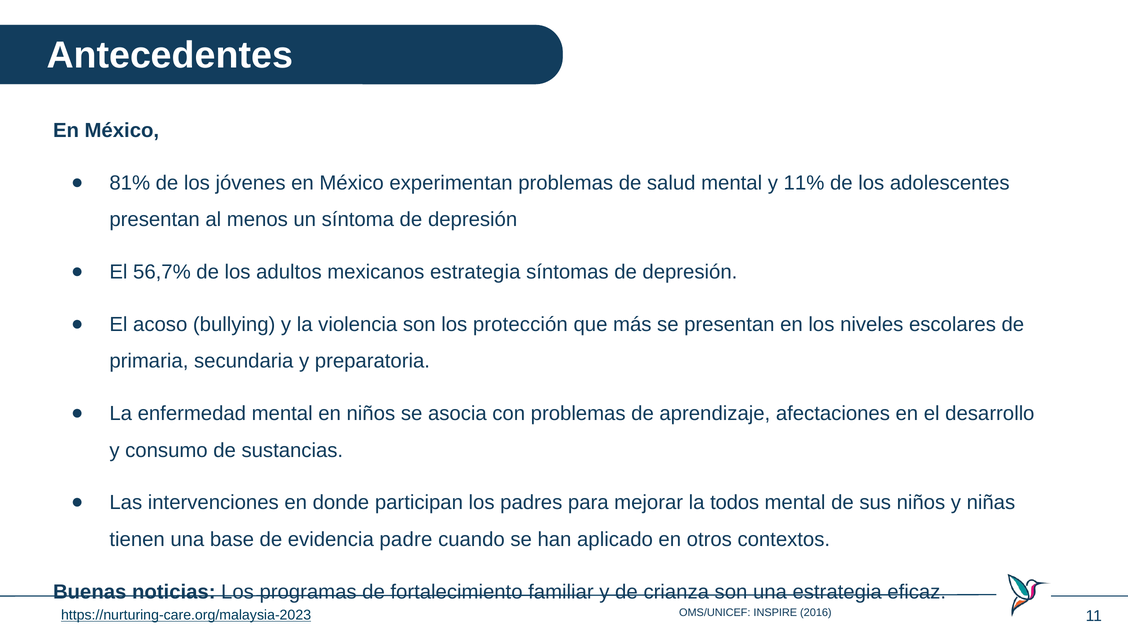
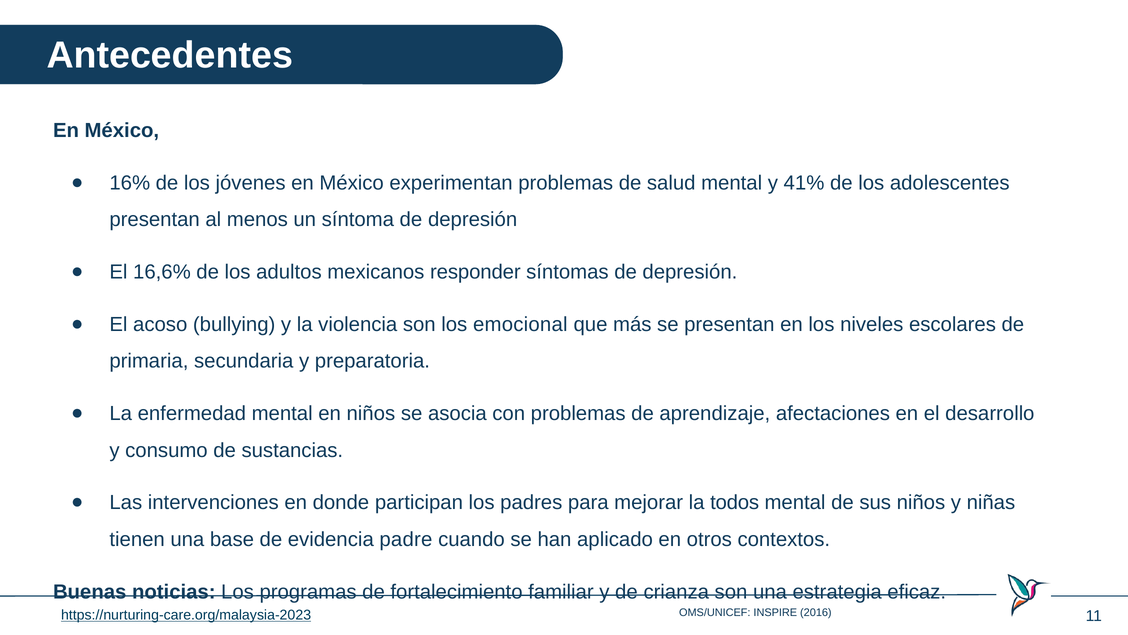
81%: 81% -> 16%
11%: 11% -> 41%
56,7%: 56,7% -> 16,6%
mexicanos estrategia: estrategia -> responder
protección: protección -> emocional
